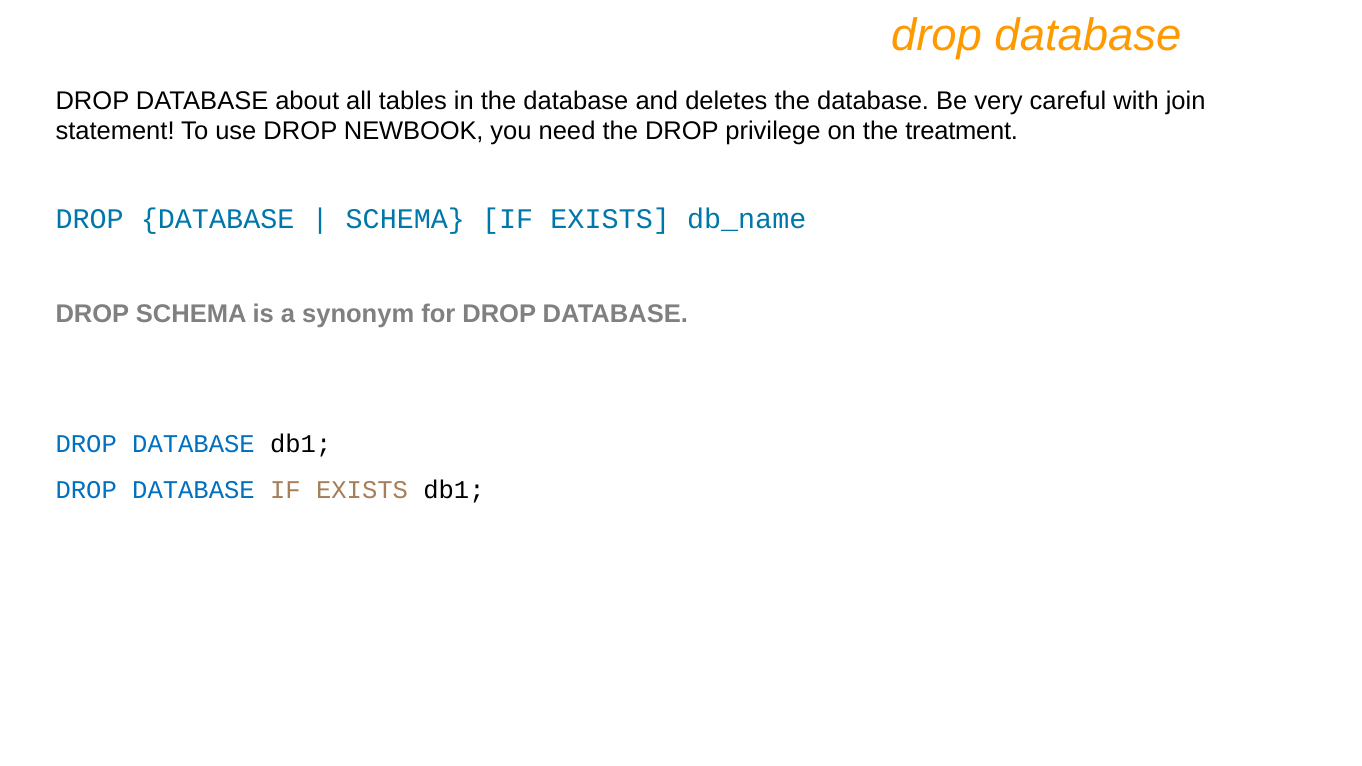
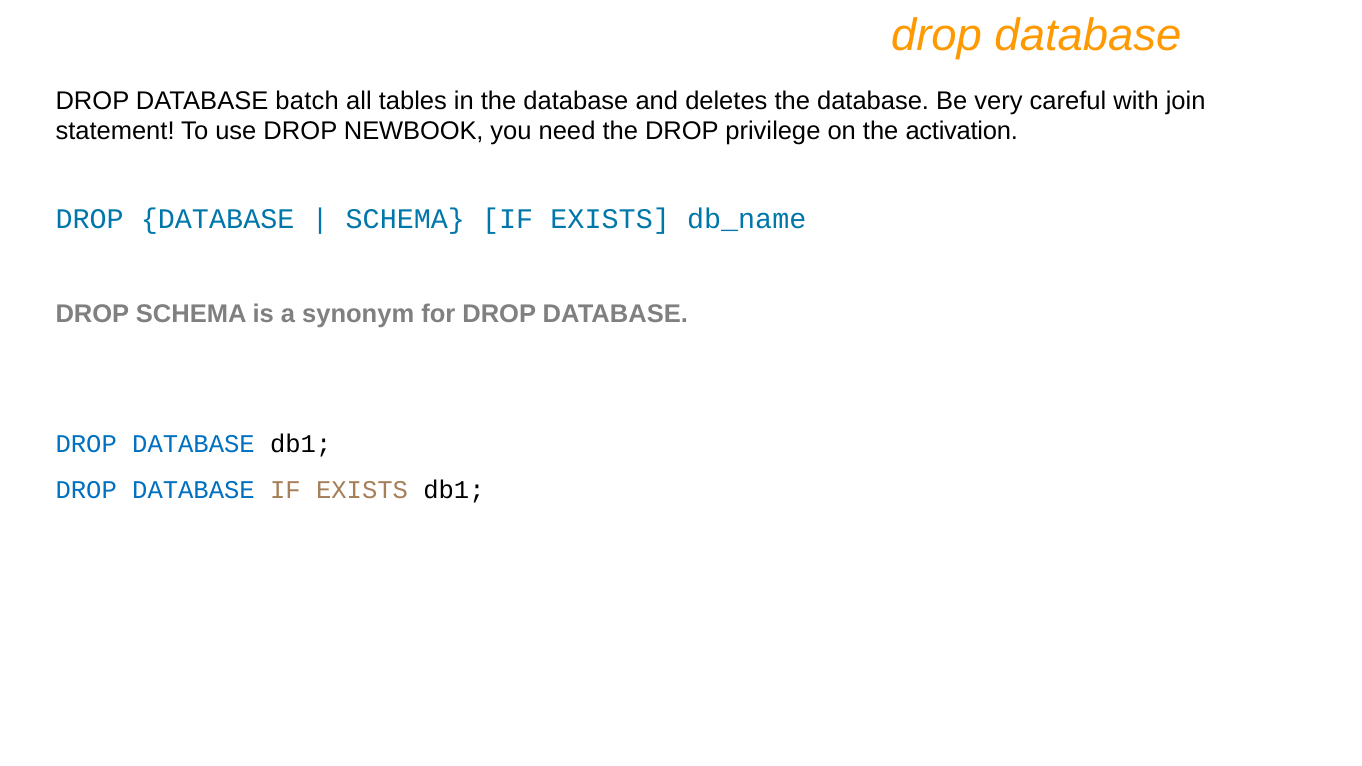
about: about -> batch
treatment: treatment -> activation
